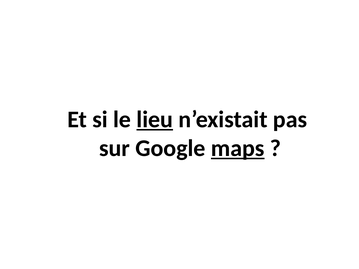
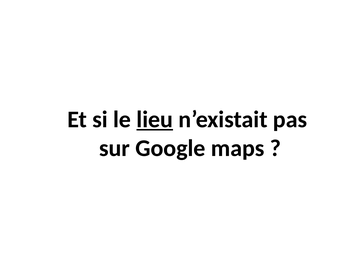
maps underline: present -> none
